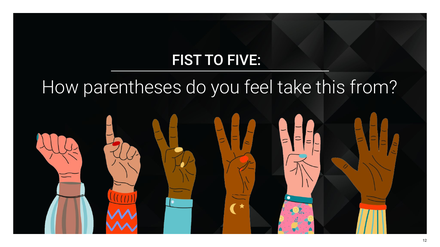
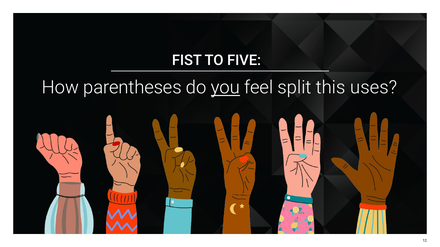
you underline: none -> present
take: take -> split
from: from -> uses
